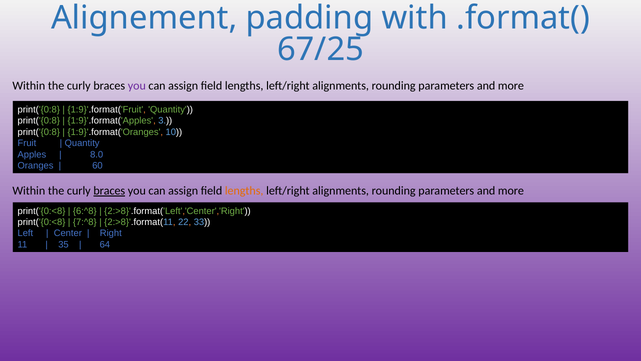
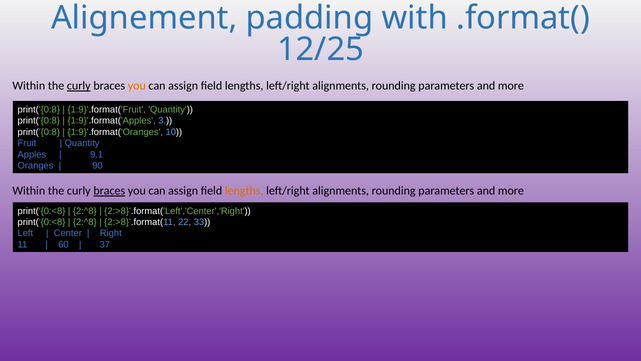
67/25: 67/25 -> 12/25
curly at (79, 86) underline: none -> present
you at (137, 86) colour: purple -> orange
8.0: 8.0 -> 9.1
60 at (97, 166): 60 -> 90
6:^8 at (85, 211): 6:^8 -> 2:^8
7:^8 at (85, 222): 7:^8 -> 2:^8
35 at (63, 244): 35 -> 60
64: 64 -> 37
